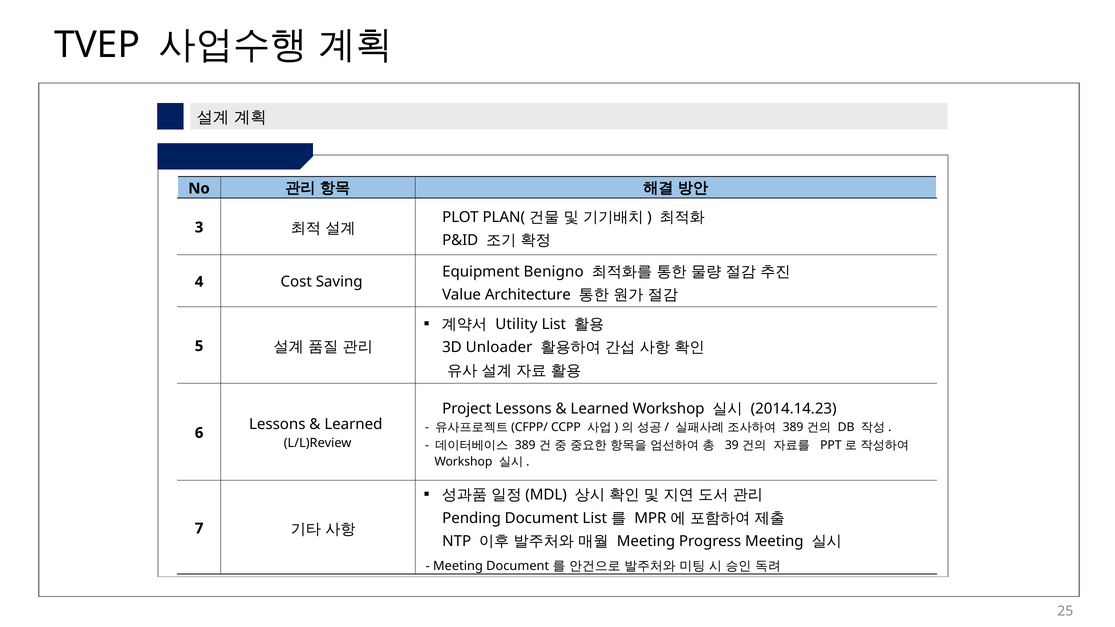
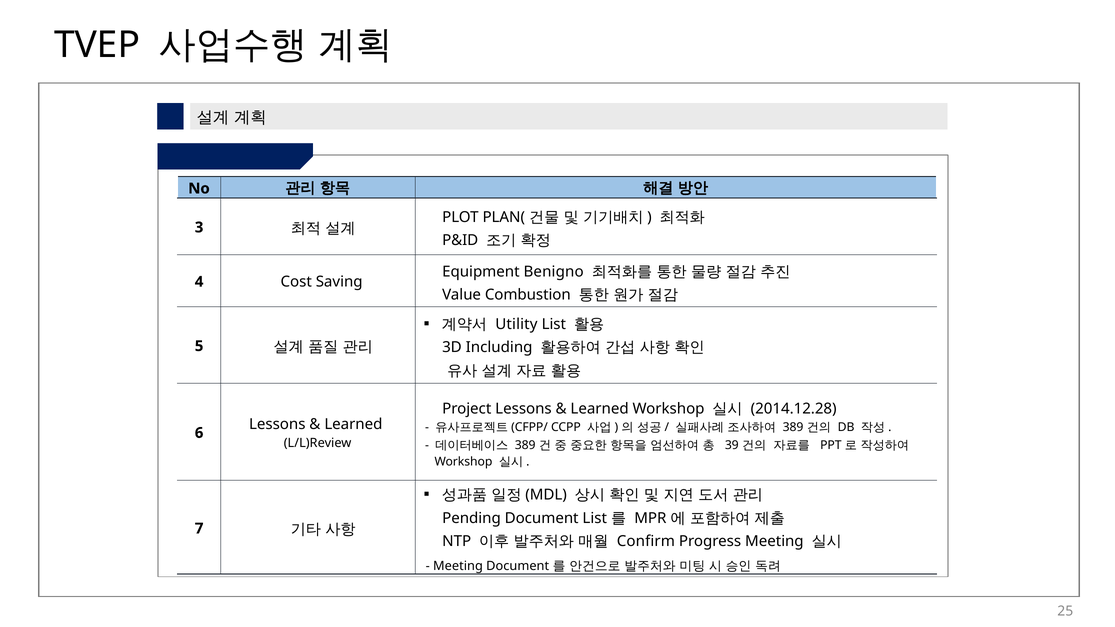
Architecture: Architecture -> Combustion
Unloader: Unloader -> Including
2014.14.23: 2014.14.23 -> 2014.12.28
Meeting at (646, 542): Meeting -> Confirm
